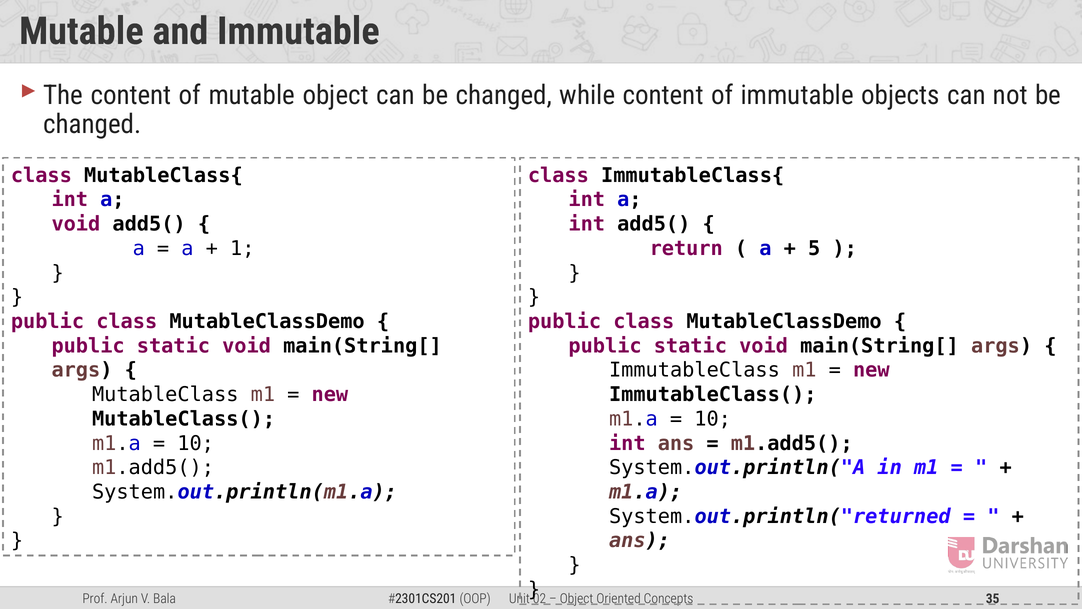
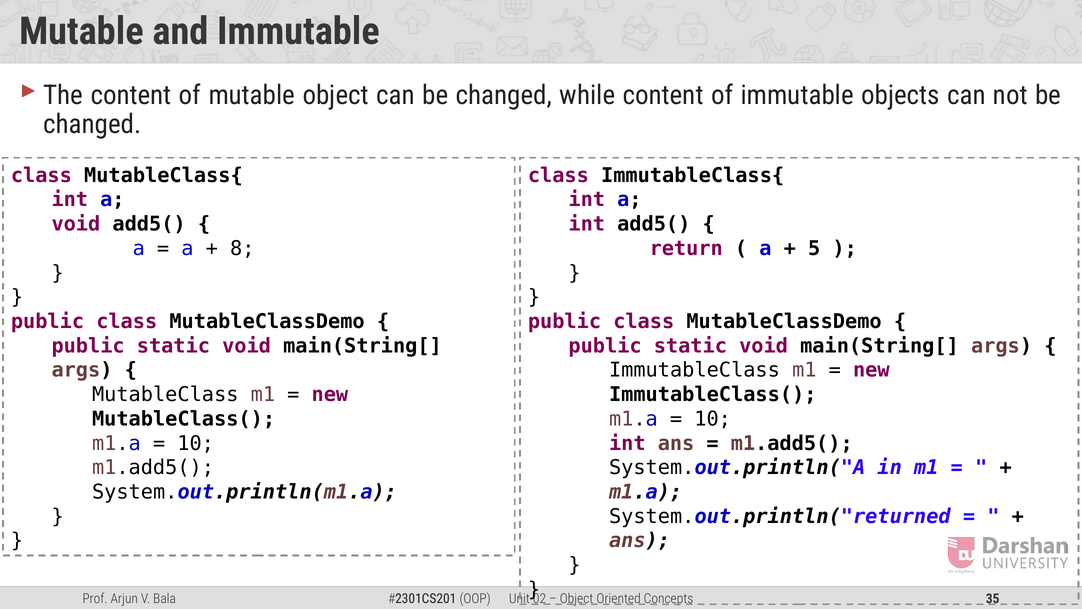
1: 1 -> 8
